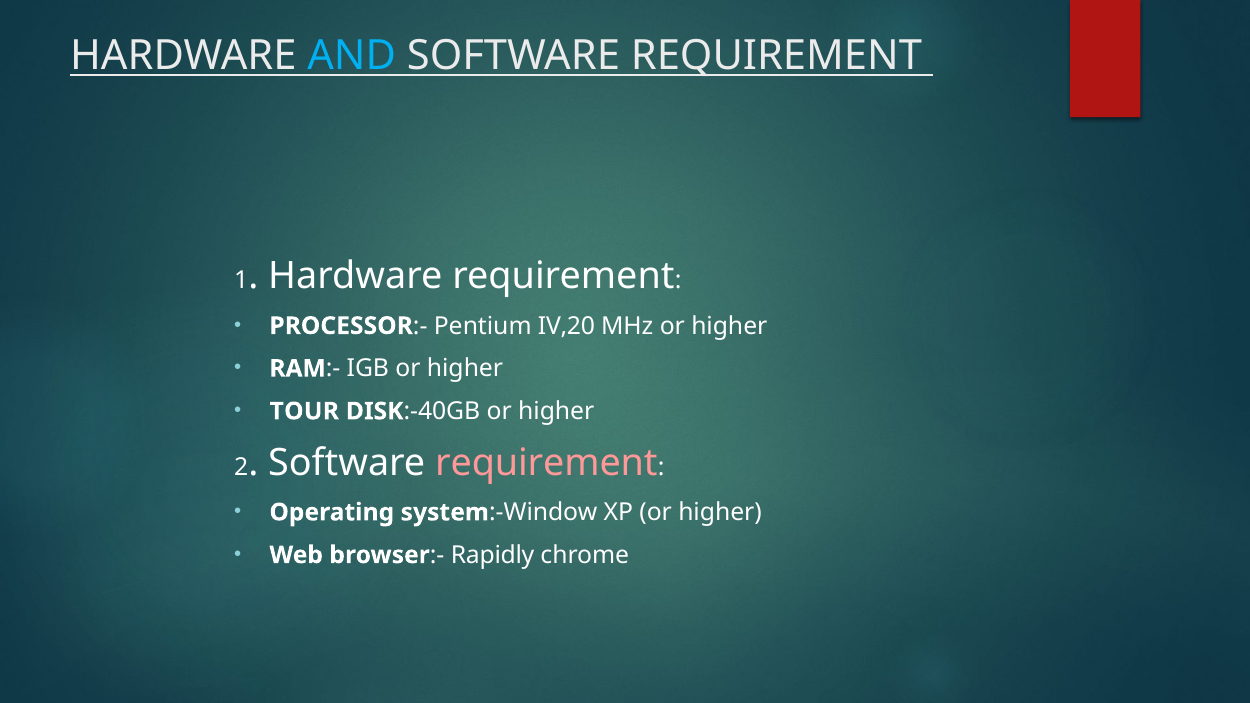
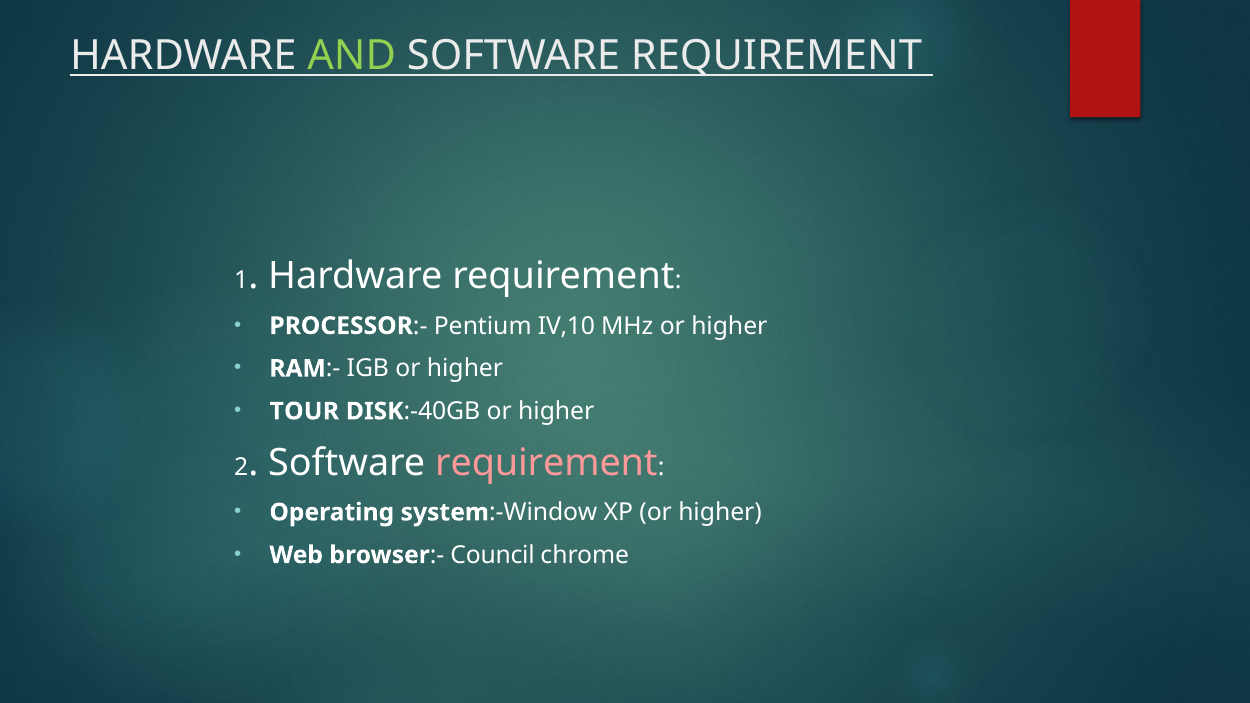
AND colour: light blue -> light green
IV,20: IV,20 -> IV,10
Rapidly: Rapidly -> Council
